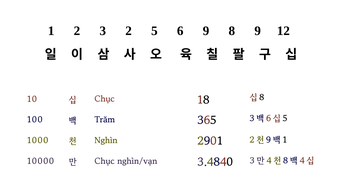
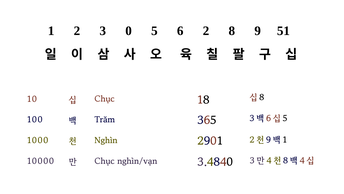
3 2: 2 -> 0
6 9: 9 -> 2
12: 12 -> 51
